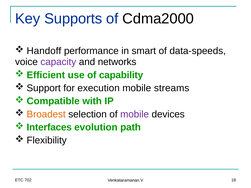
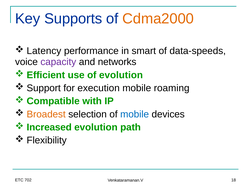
Cdma2000 colour: black -> orange
Handoff: Handoff -> Latency
of capability: capability -> evolution
streams: streams -> roaming
mobile at (135, 114) colour: purple -> blue
Interfaces: Interfaces -> Increased
